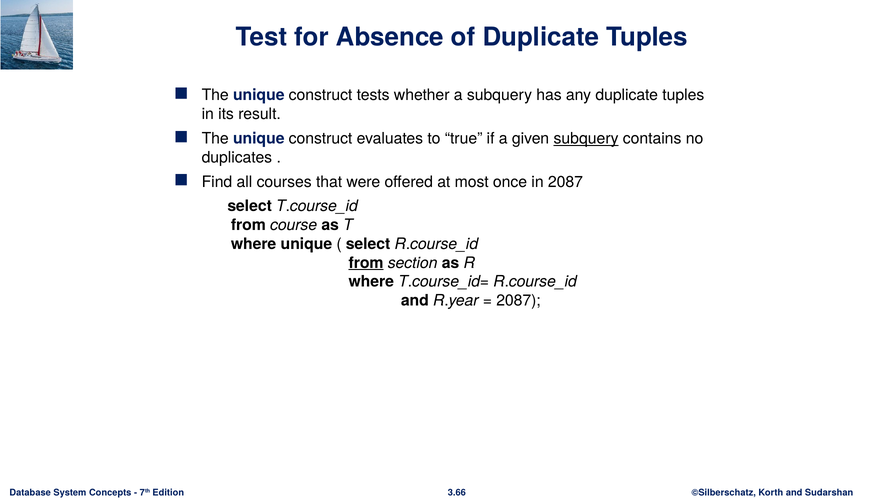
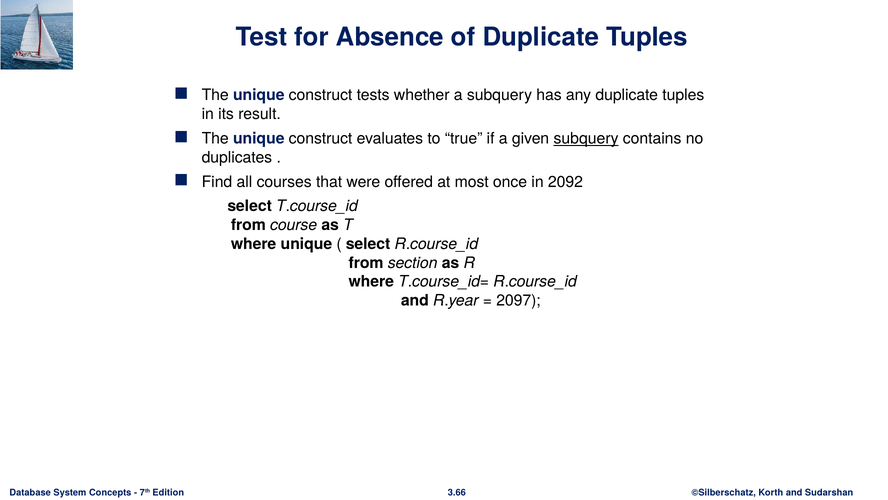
in 2087: 2087 -> 2092
from at (366, 263) underline: present -> none
2087 at (519, 300): 2087 -> 2097
